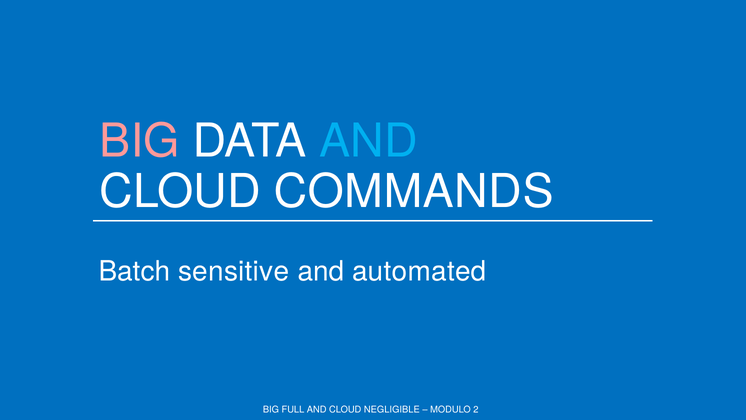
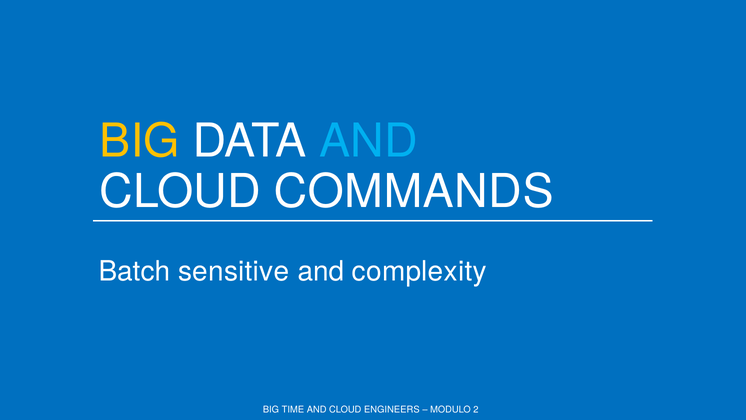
BIG at (140, 141) colour: pink -> yellow
automated: automated -> complexity
FULL: FULL -> TIME
NEGLIGIBLE: NEGLIGIBLE -> ENGINEERS
